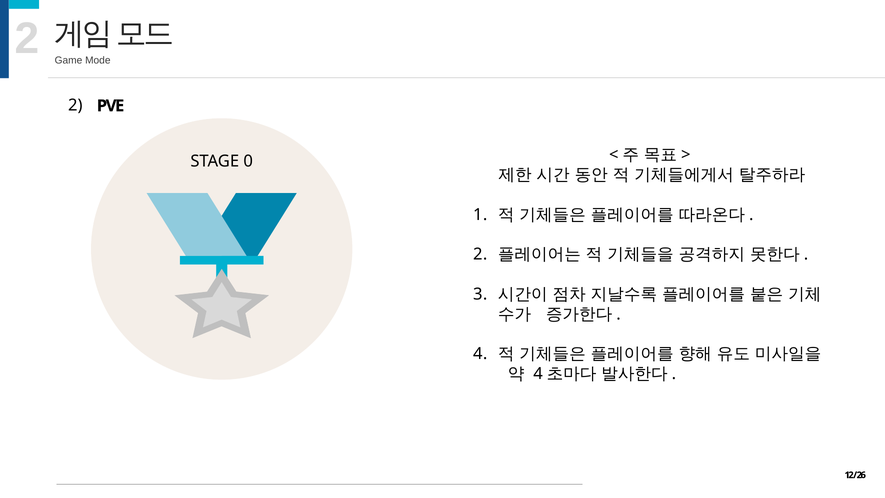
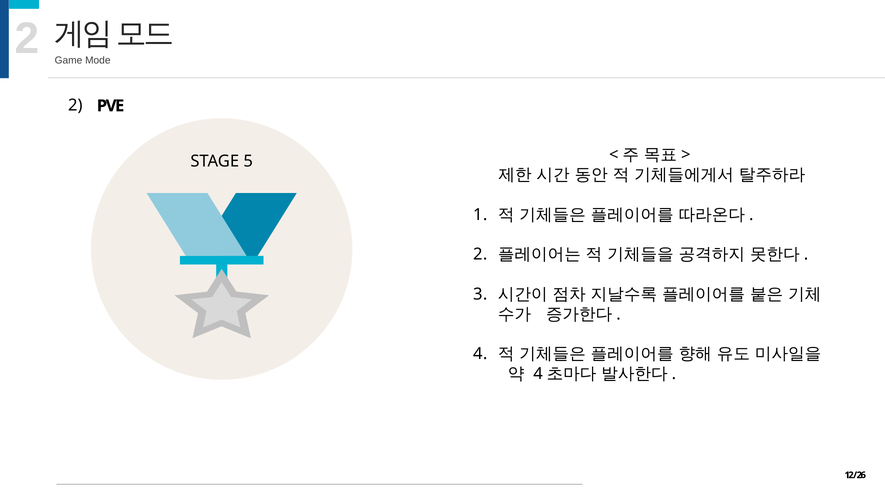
0: 0 -> 5
